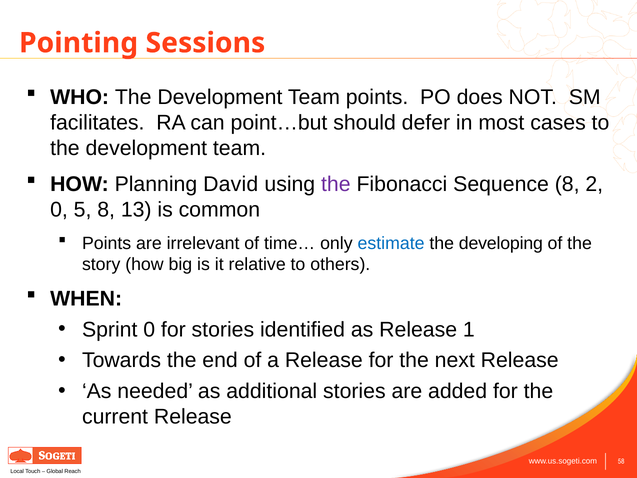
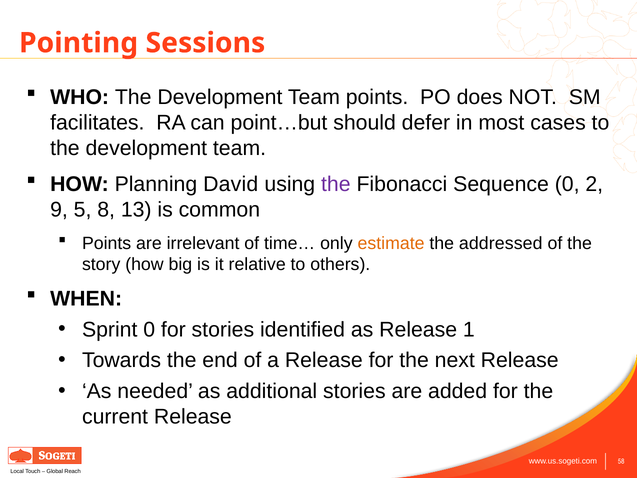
Sequence 8: 8 -> 0
0 at (59, 209): 0 -> 9
estimate colour: blue -> orange
developing: developing -> addressed
